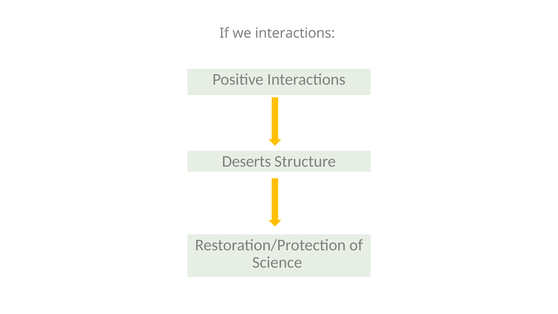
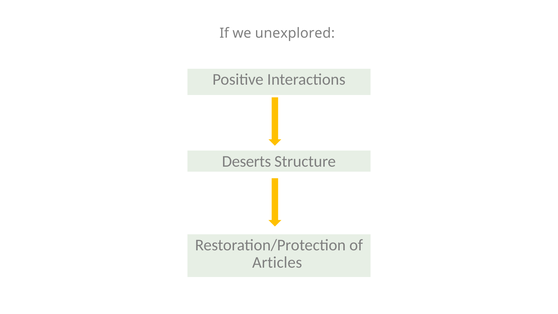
we interactions: interactions -> unexplored
Science: Science -> Articles
